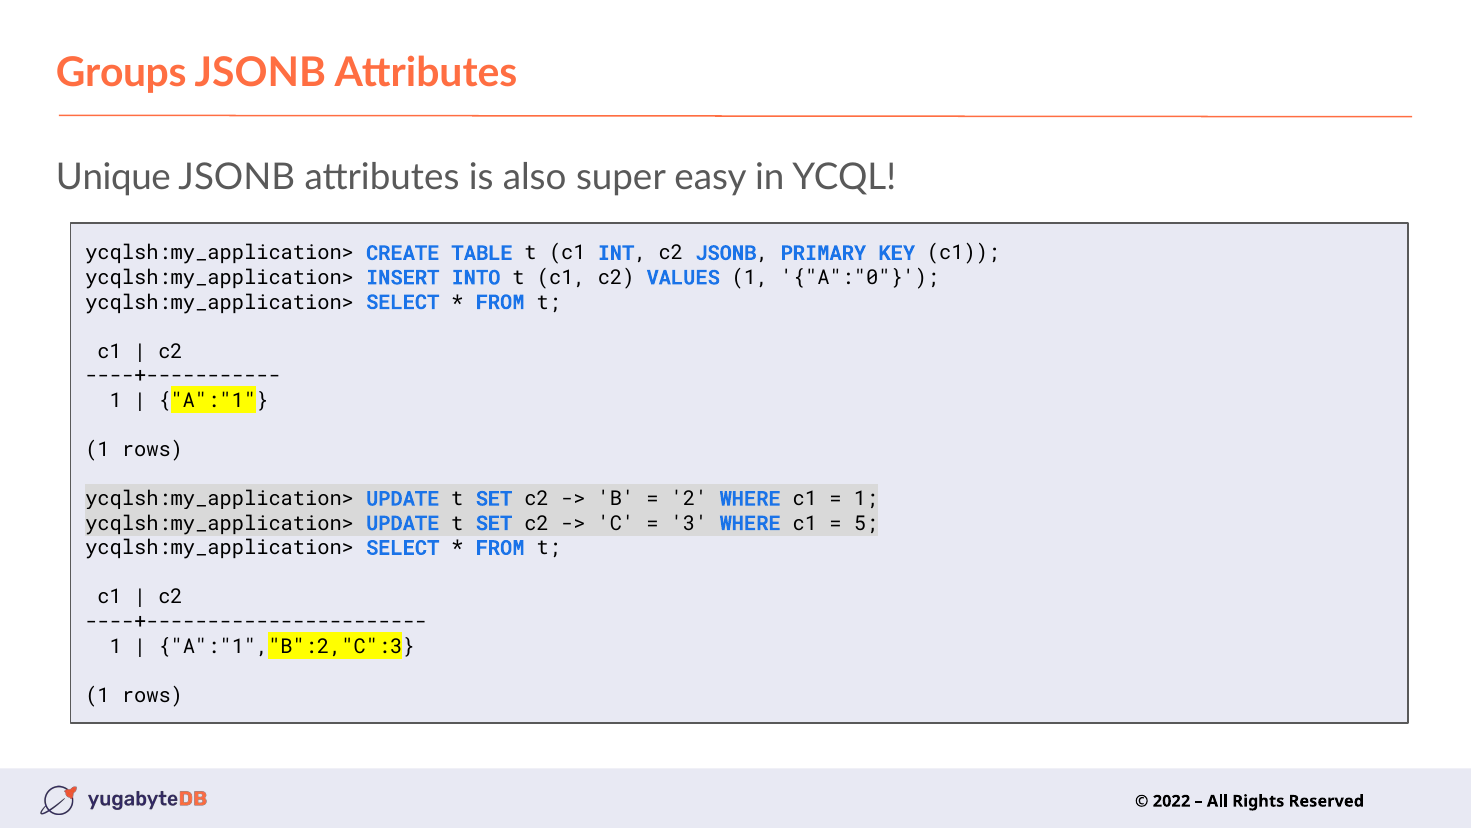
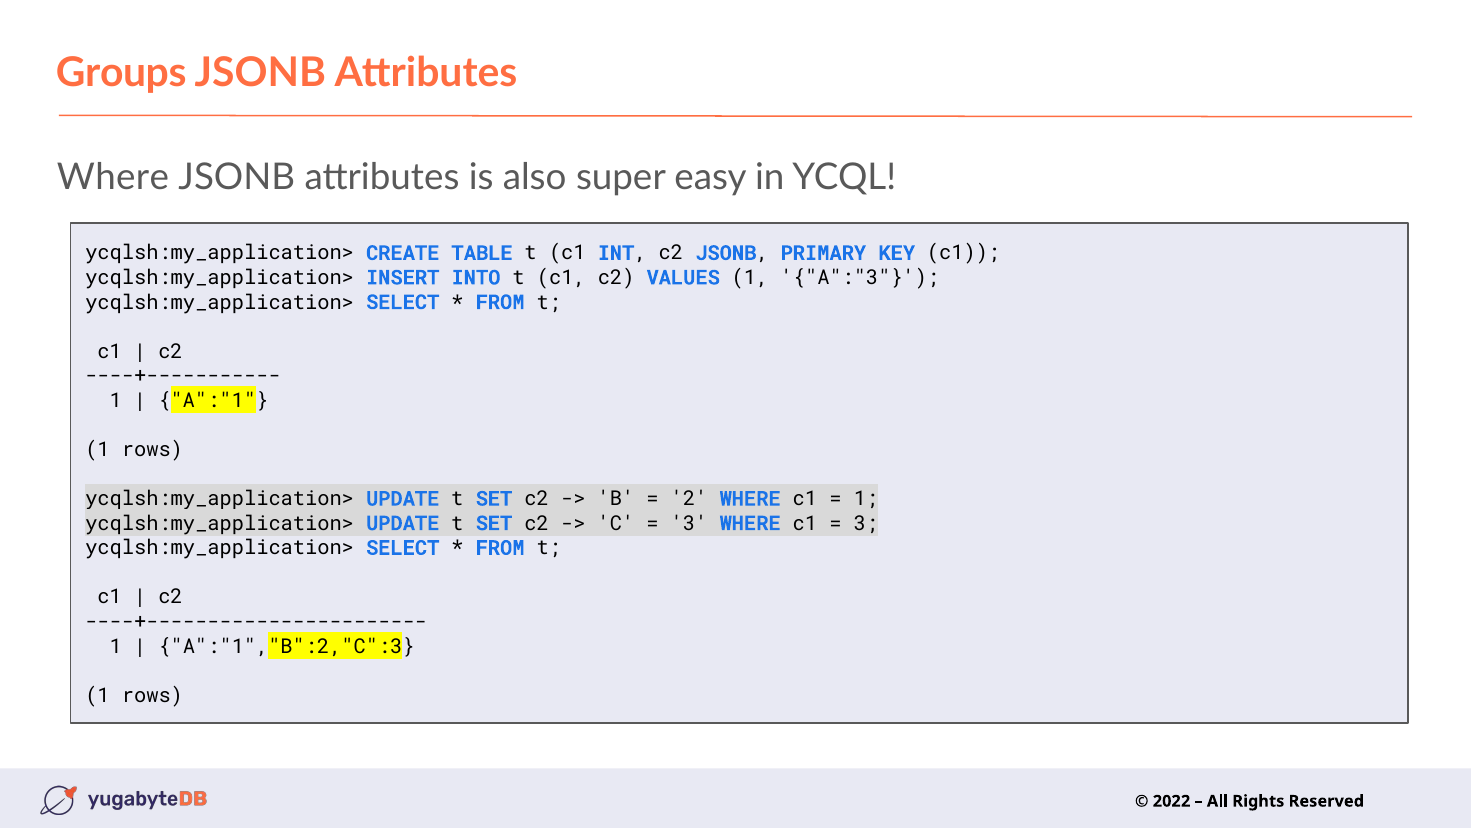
Unique at (113, 178): Unique -> Where
A":"0: A":"0 -> A":"3
5 at (866, 523): 5 -> 3
